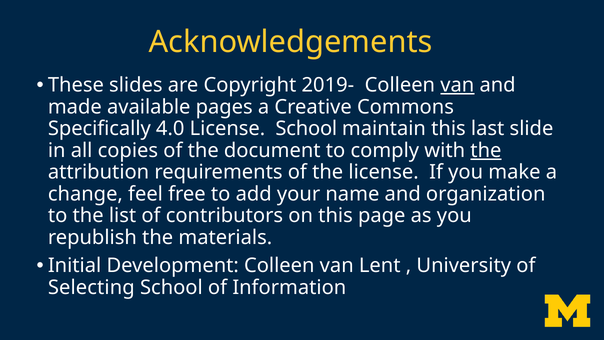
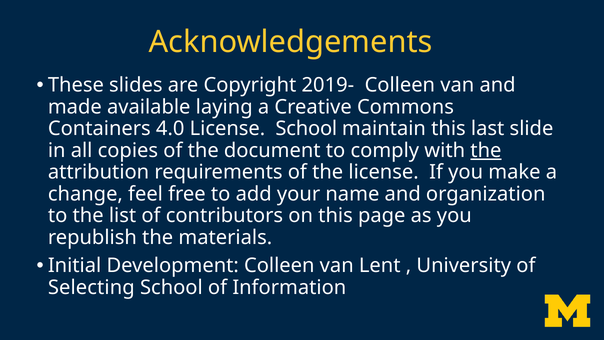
van at (457, 85) underline: present -> none
pages: pages -> laying
Specifically: Specifically -> Containers
